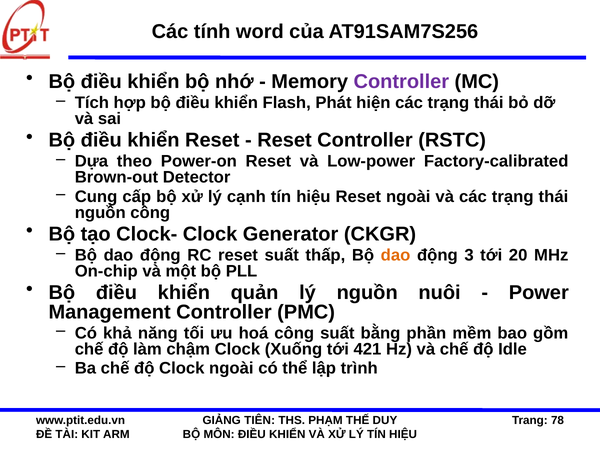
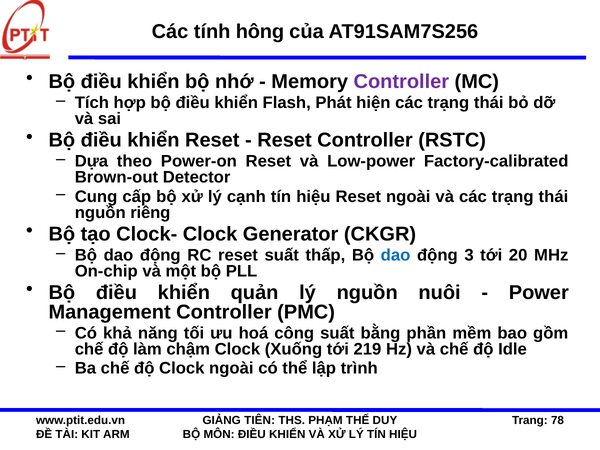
word: word -> hông
nguồn công: công -> riêng
dao at (396, 255) colour: orange -> blue
421: 421 -> 219
